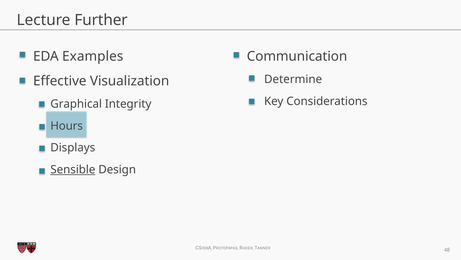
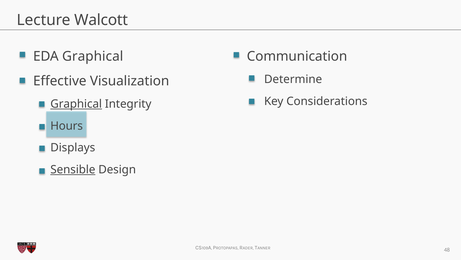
Further: Further -> Walcott
EDA Examples: Examples -> Graphical
Graphical at (76, 104) underline: none -> present
